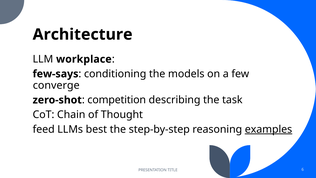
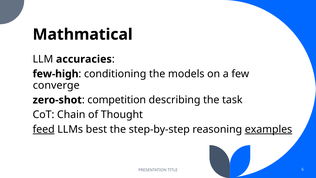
Architecture: Architecture -> Mathmatical
workplace: workplace -> accuracies
few-says: few-says -> few-high
feed underline: none -> present
